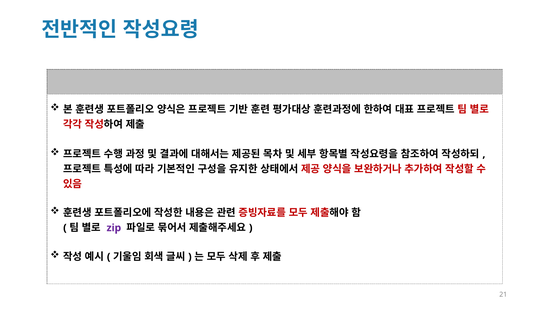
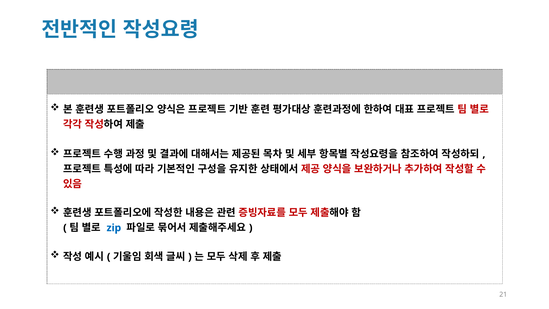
zip colour: purple -> blue
